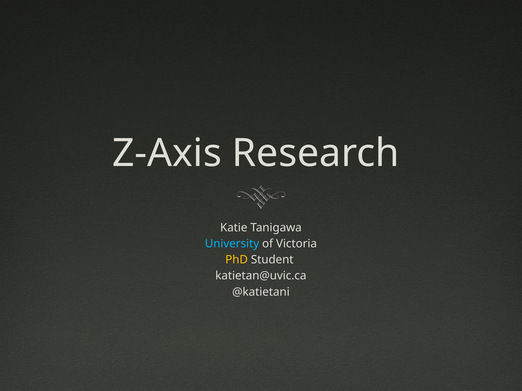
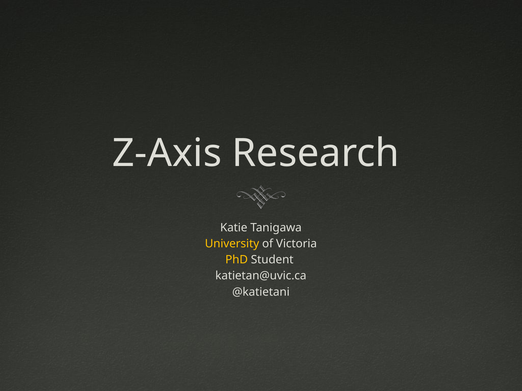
University colour: light blue -> yellow
